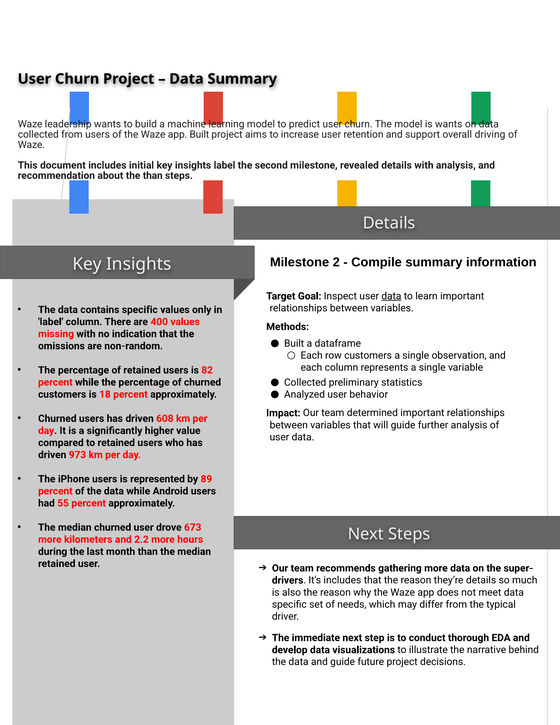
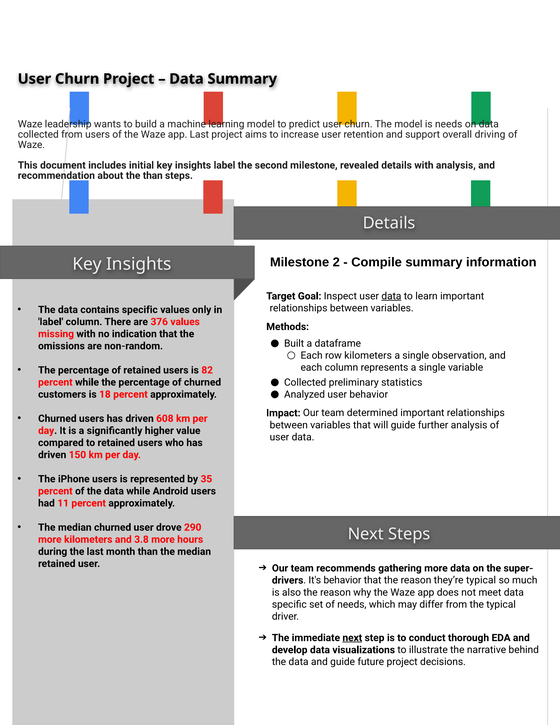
is wants: wants -> needs
app Built: Built -> Last
400: 400 -> 376
row customers: customers -> kilometers
973: 973 -> 150
89: 89 -> 35
55: 55 -> 11
673: 673 -> 290
2.2: 2.2 -> 3.8
It's includes: includes -> behavior
they’re details: details -> typical
next at (352, 638) underline: none -> present
